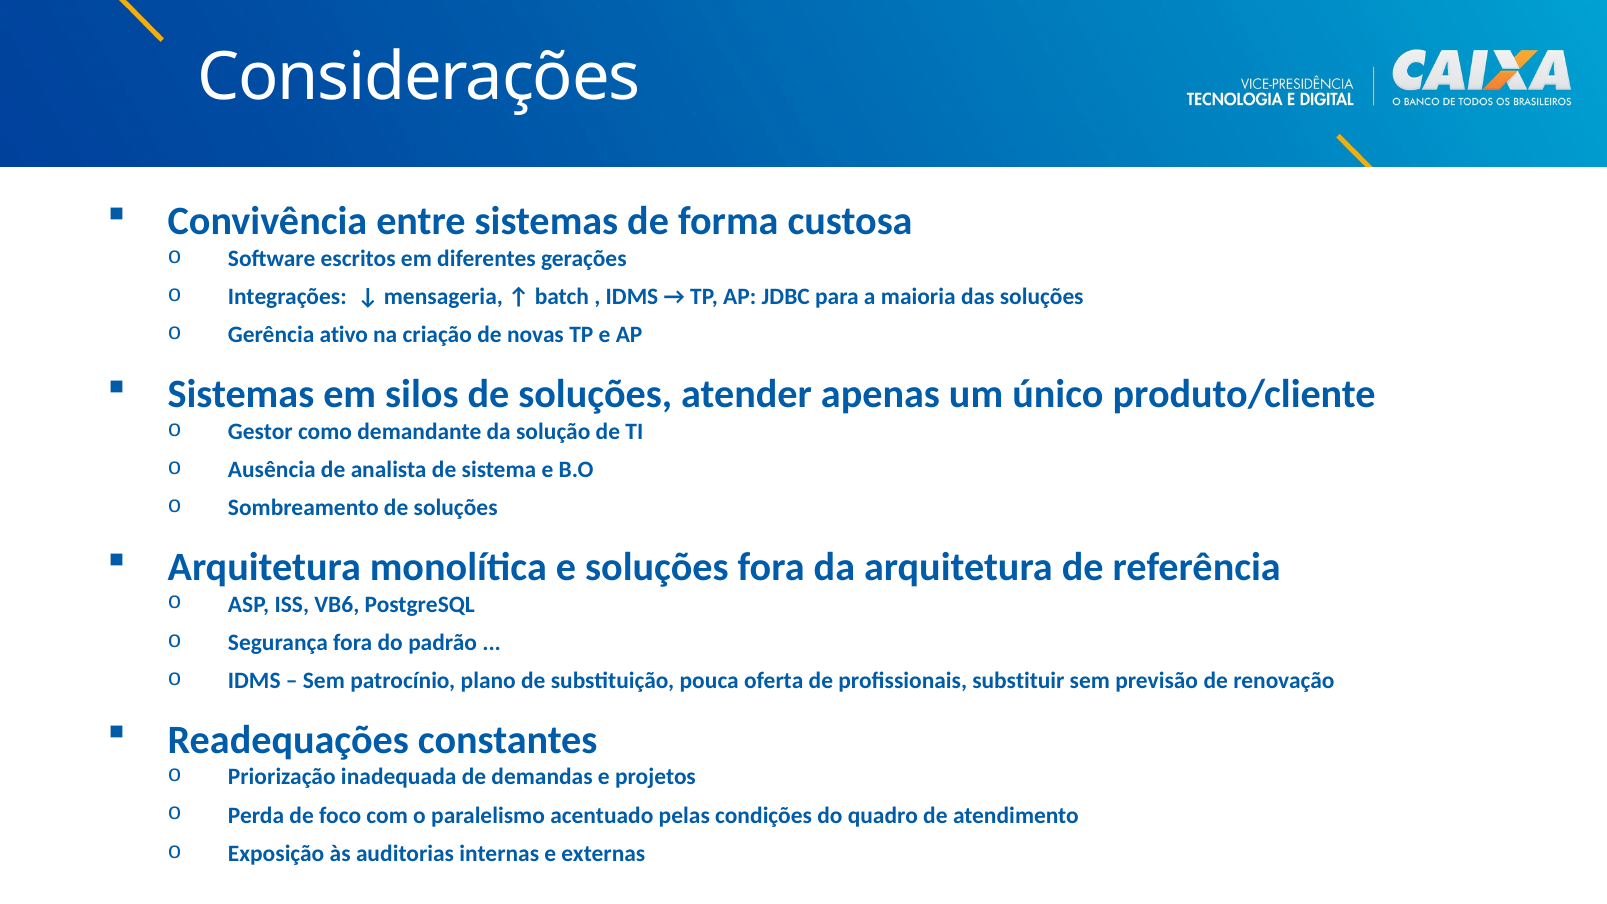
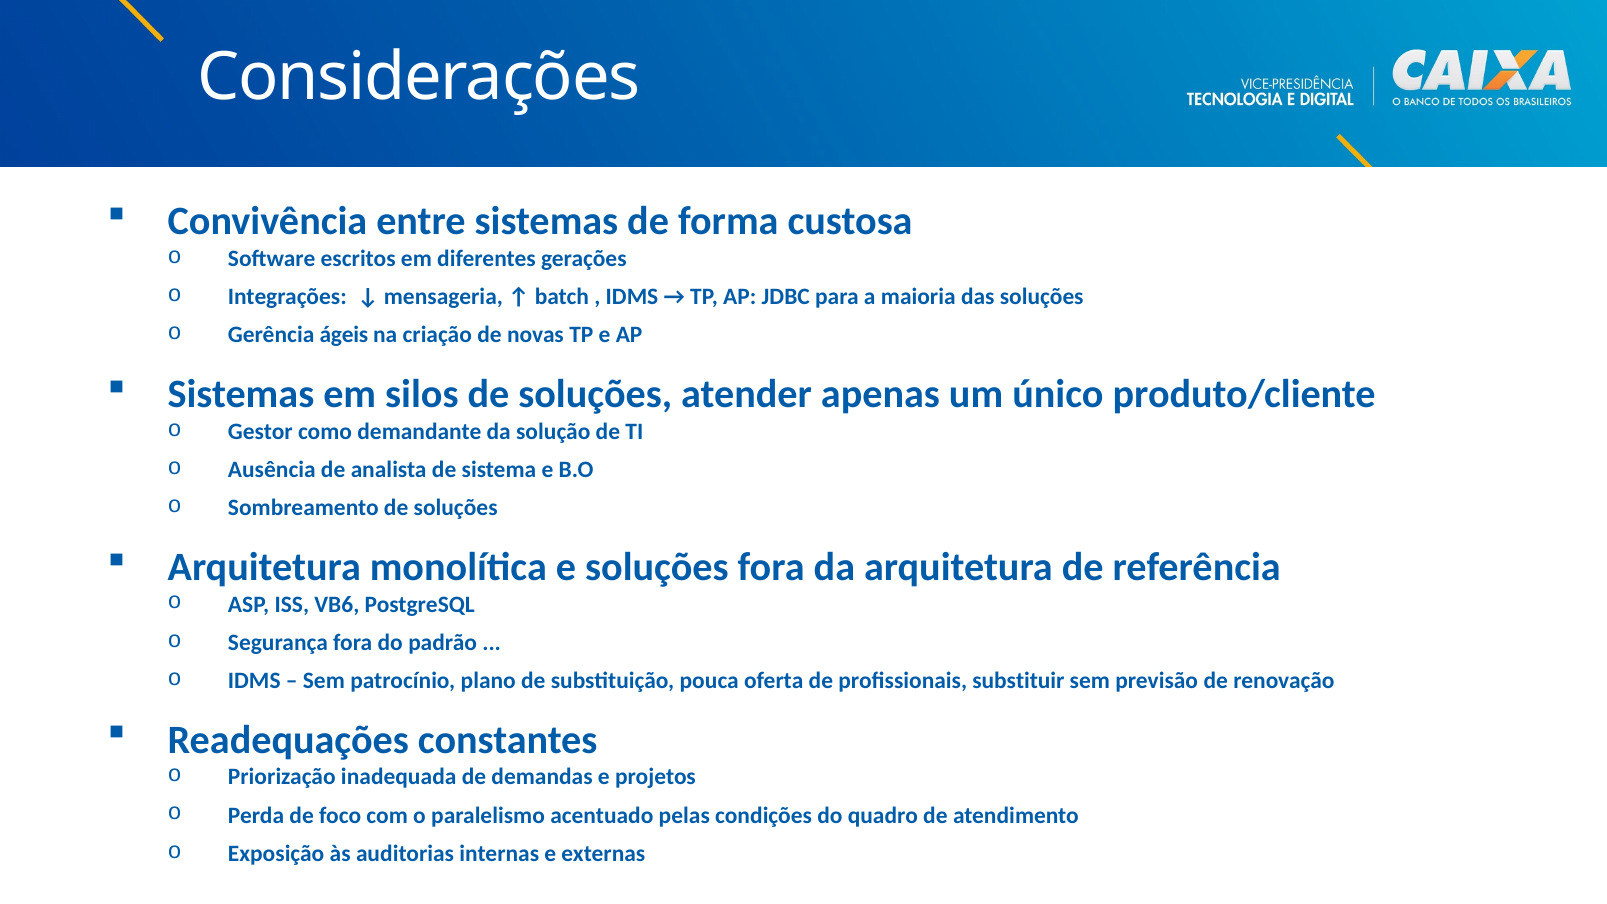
ativo: ativo -> ágeis
